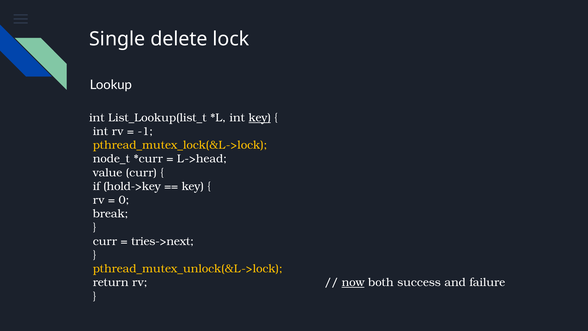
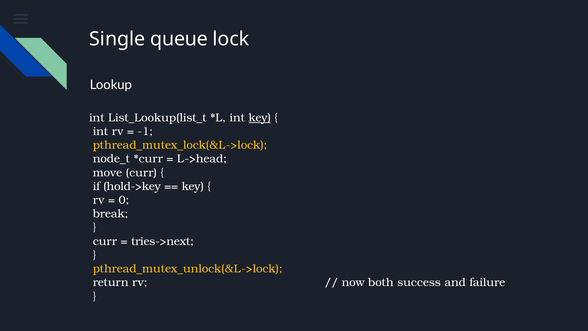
delete: delete -> queue
value: value -> move
now underline: present -> none
